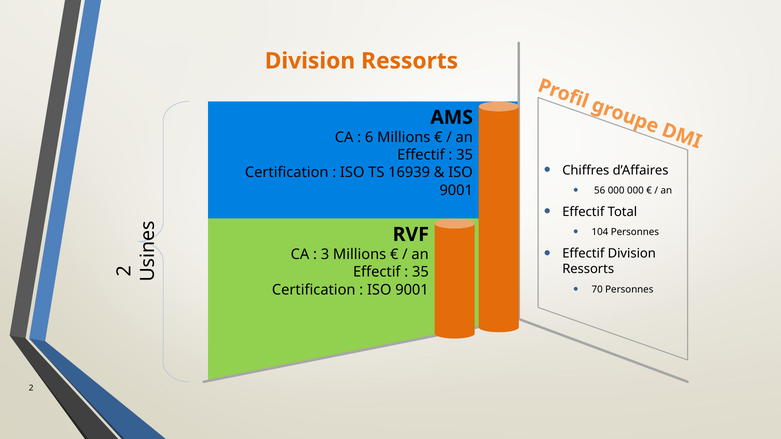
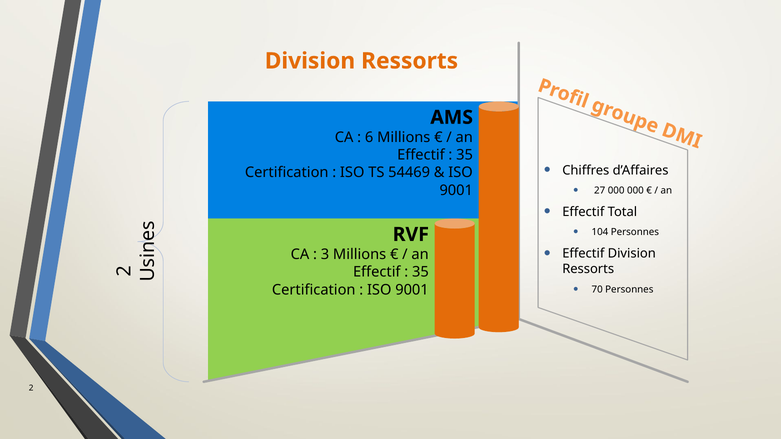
16939: 16939 -> 54469
56: 56 -> 27
